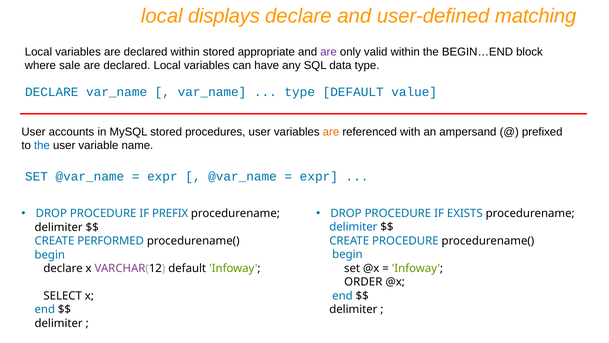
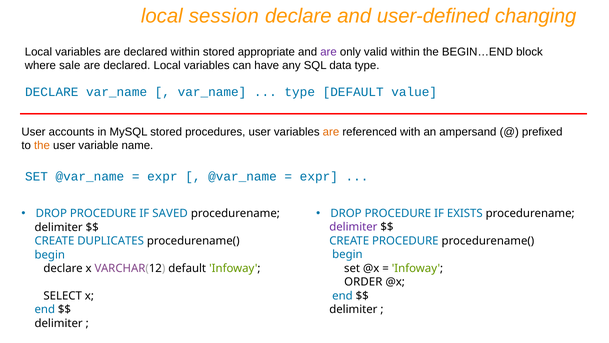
displays: displays -> session
matching: matching -> changing
the at (42, 145) colour: blue -> orange
PREFIX: PREFIX -> SAVED
delimiter at (353, 227) colour: blue -> purple
PERFORMED: PERFORMED -> DUPLICATES
